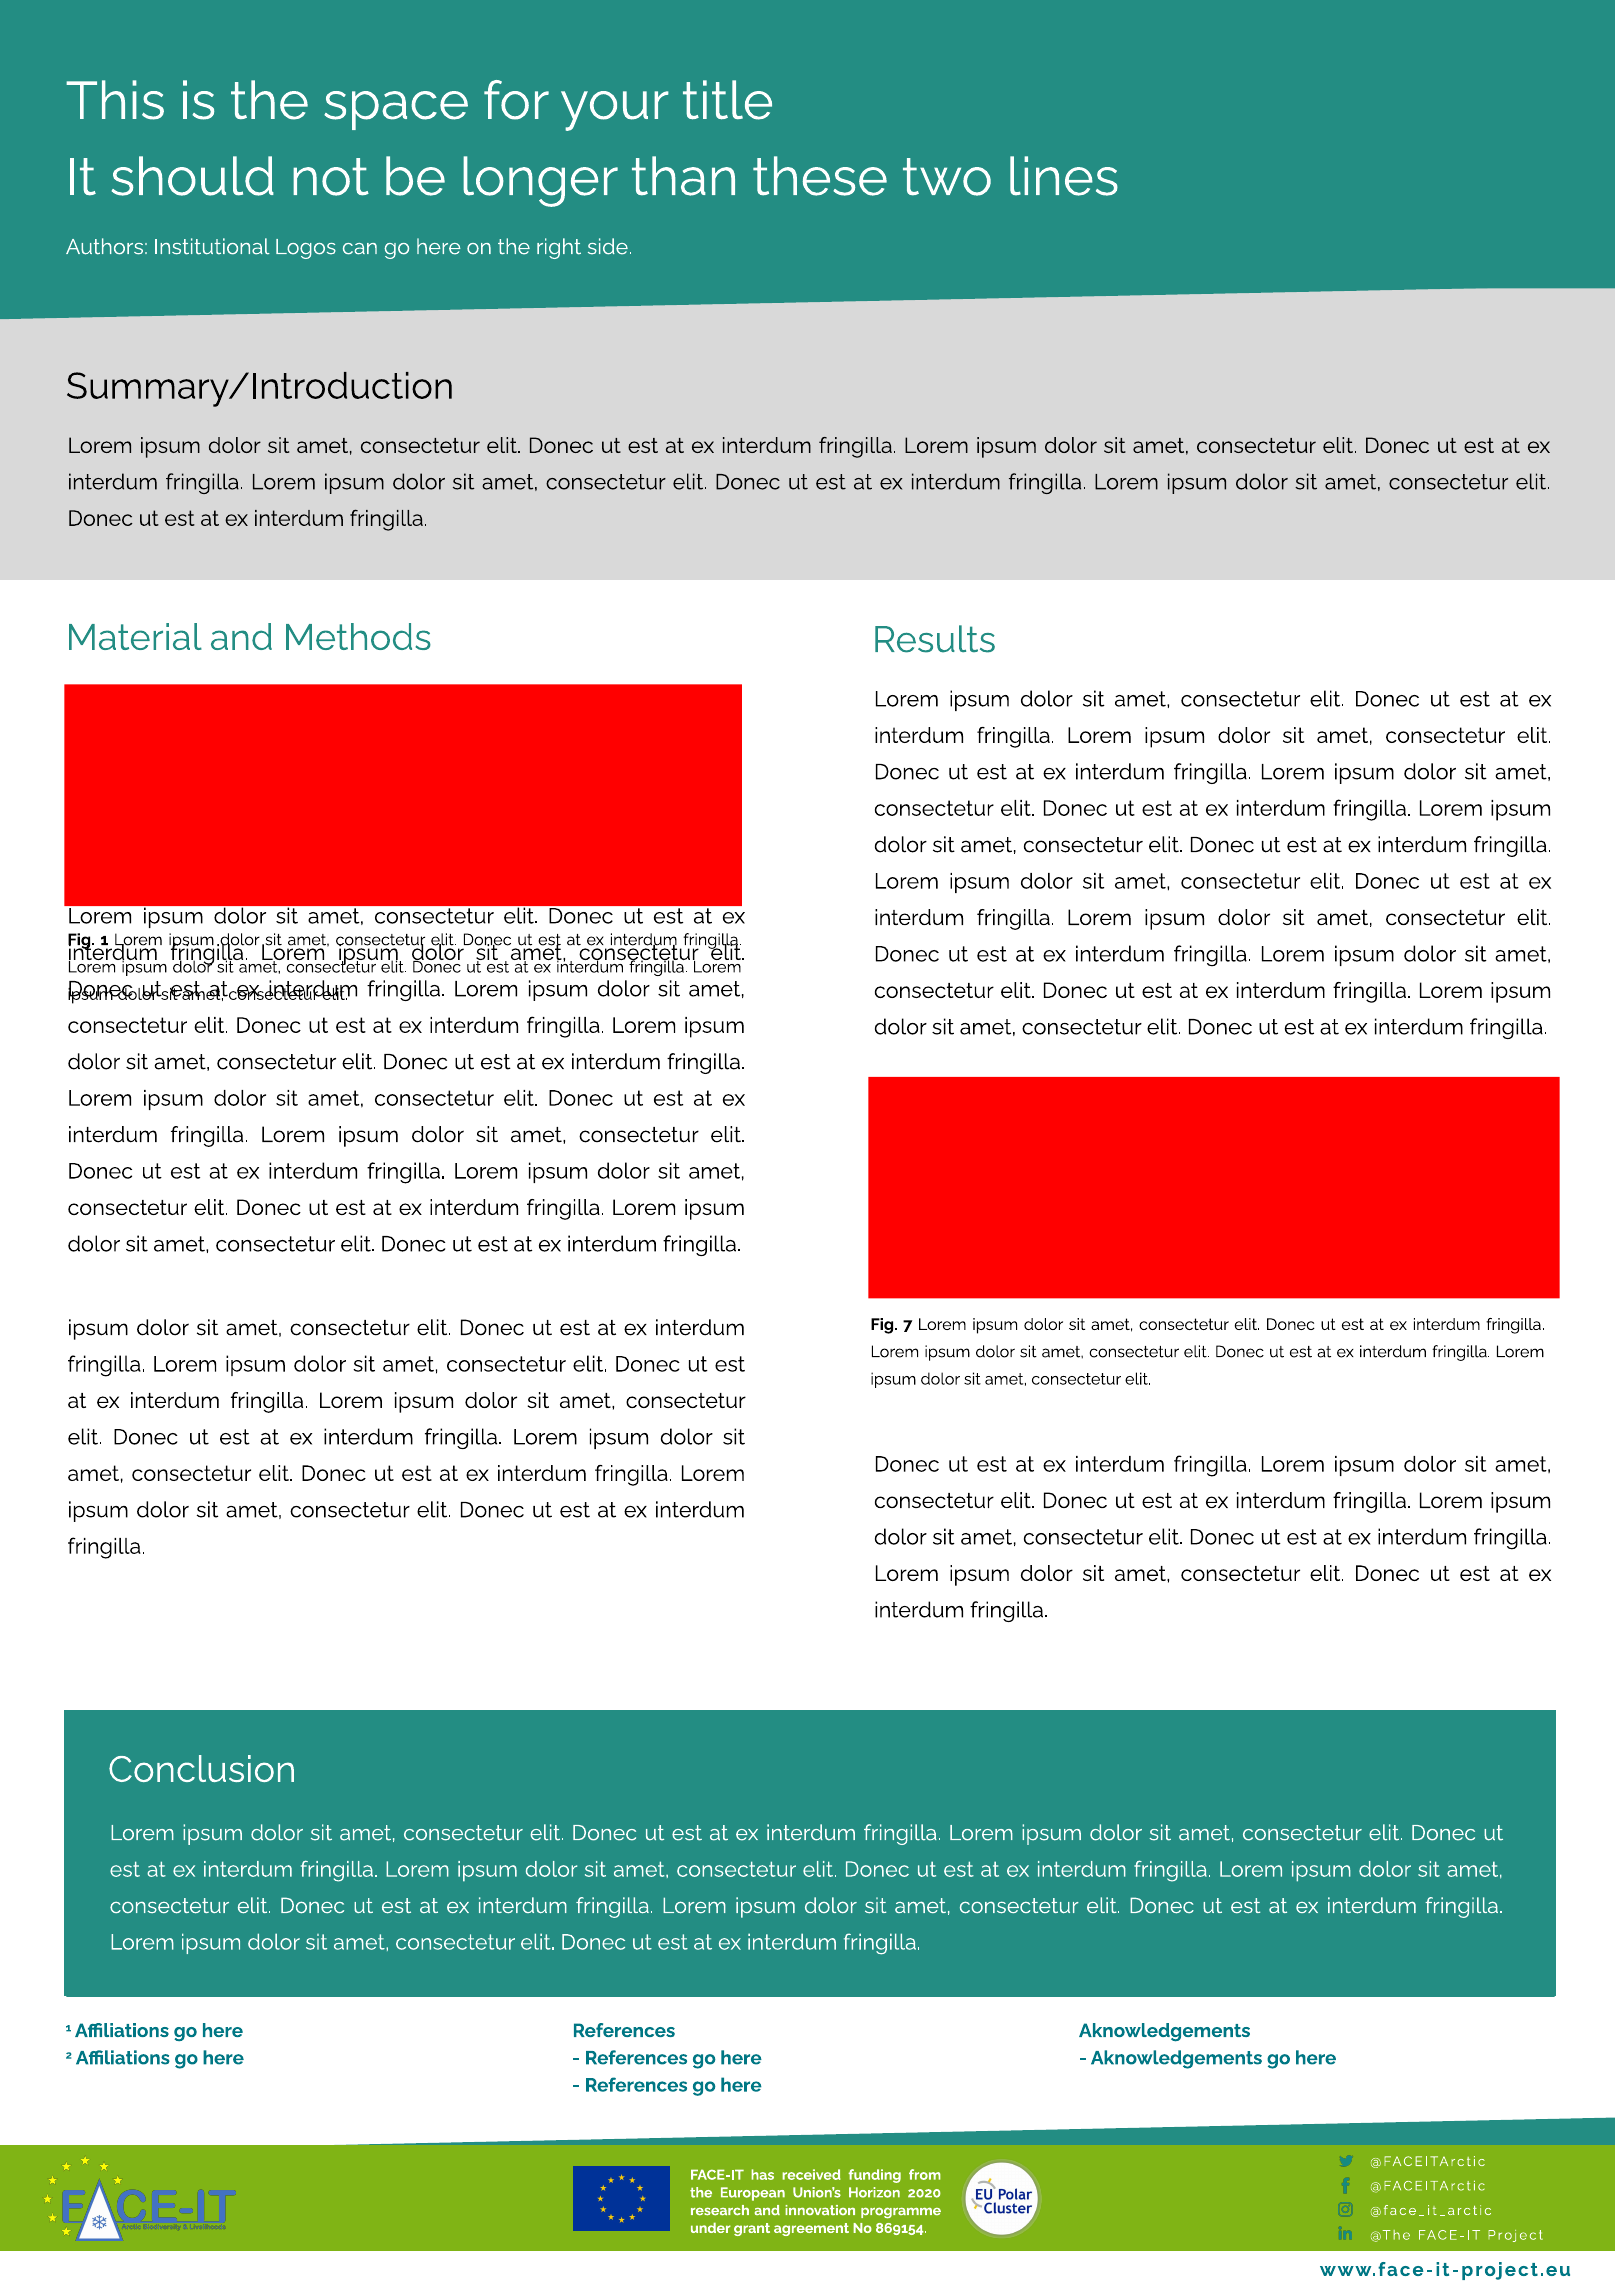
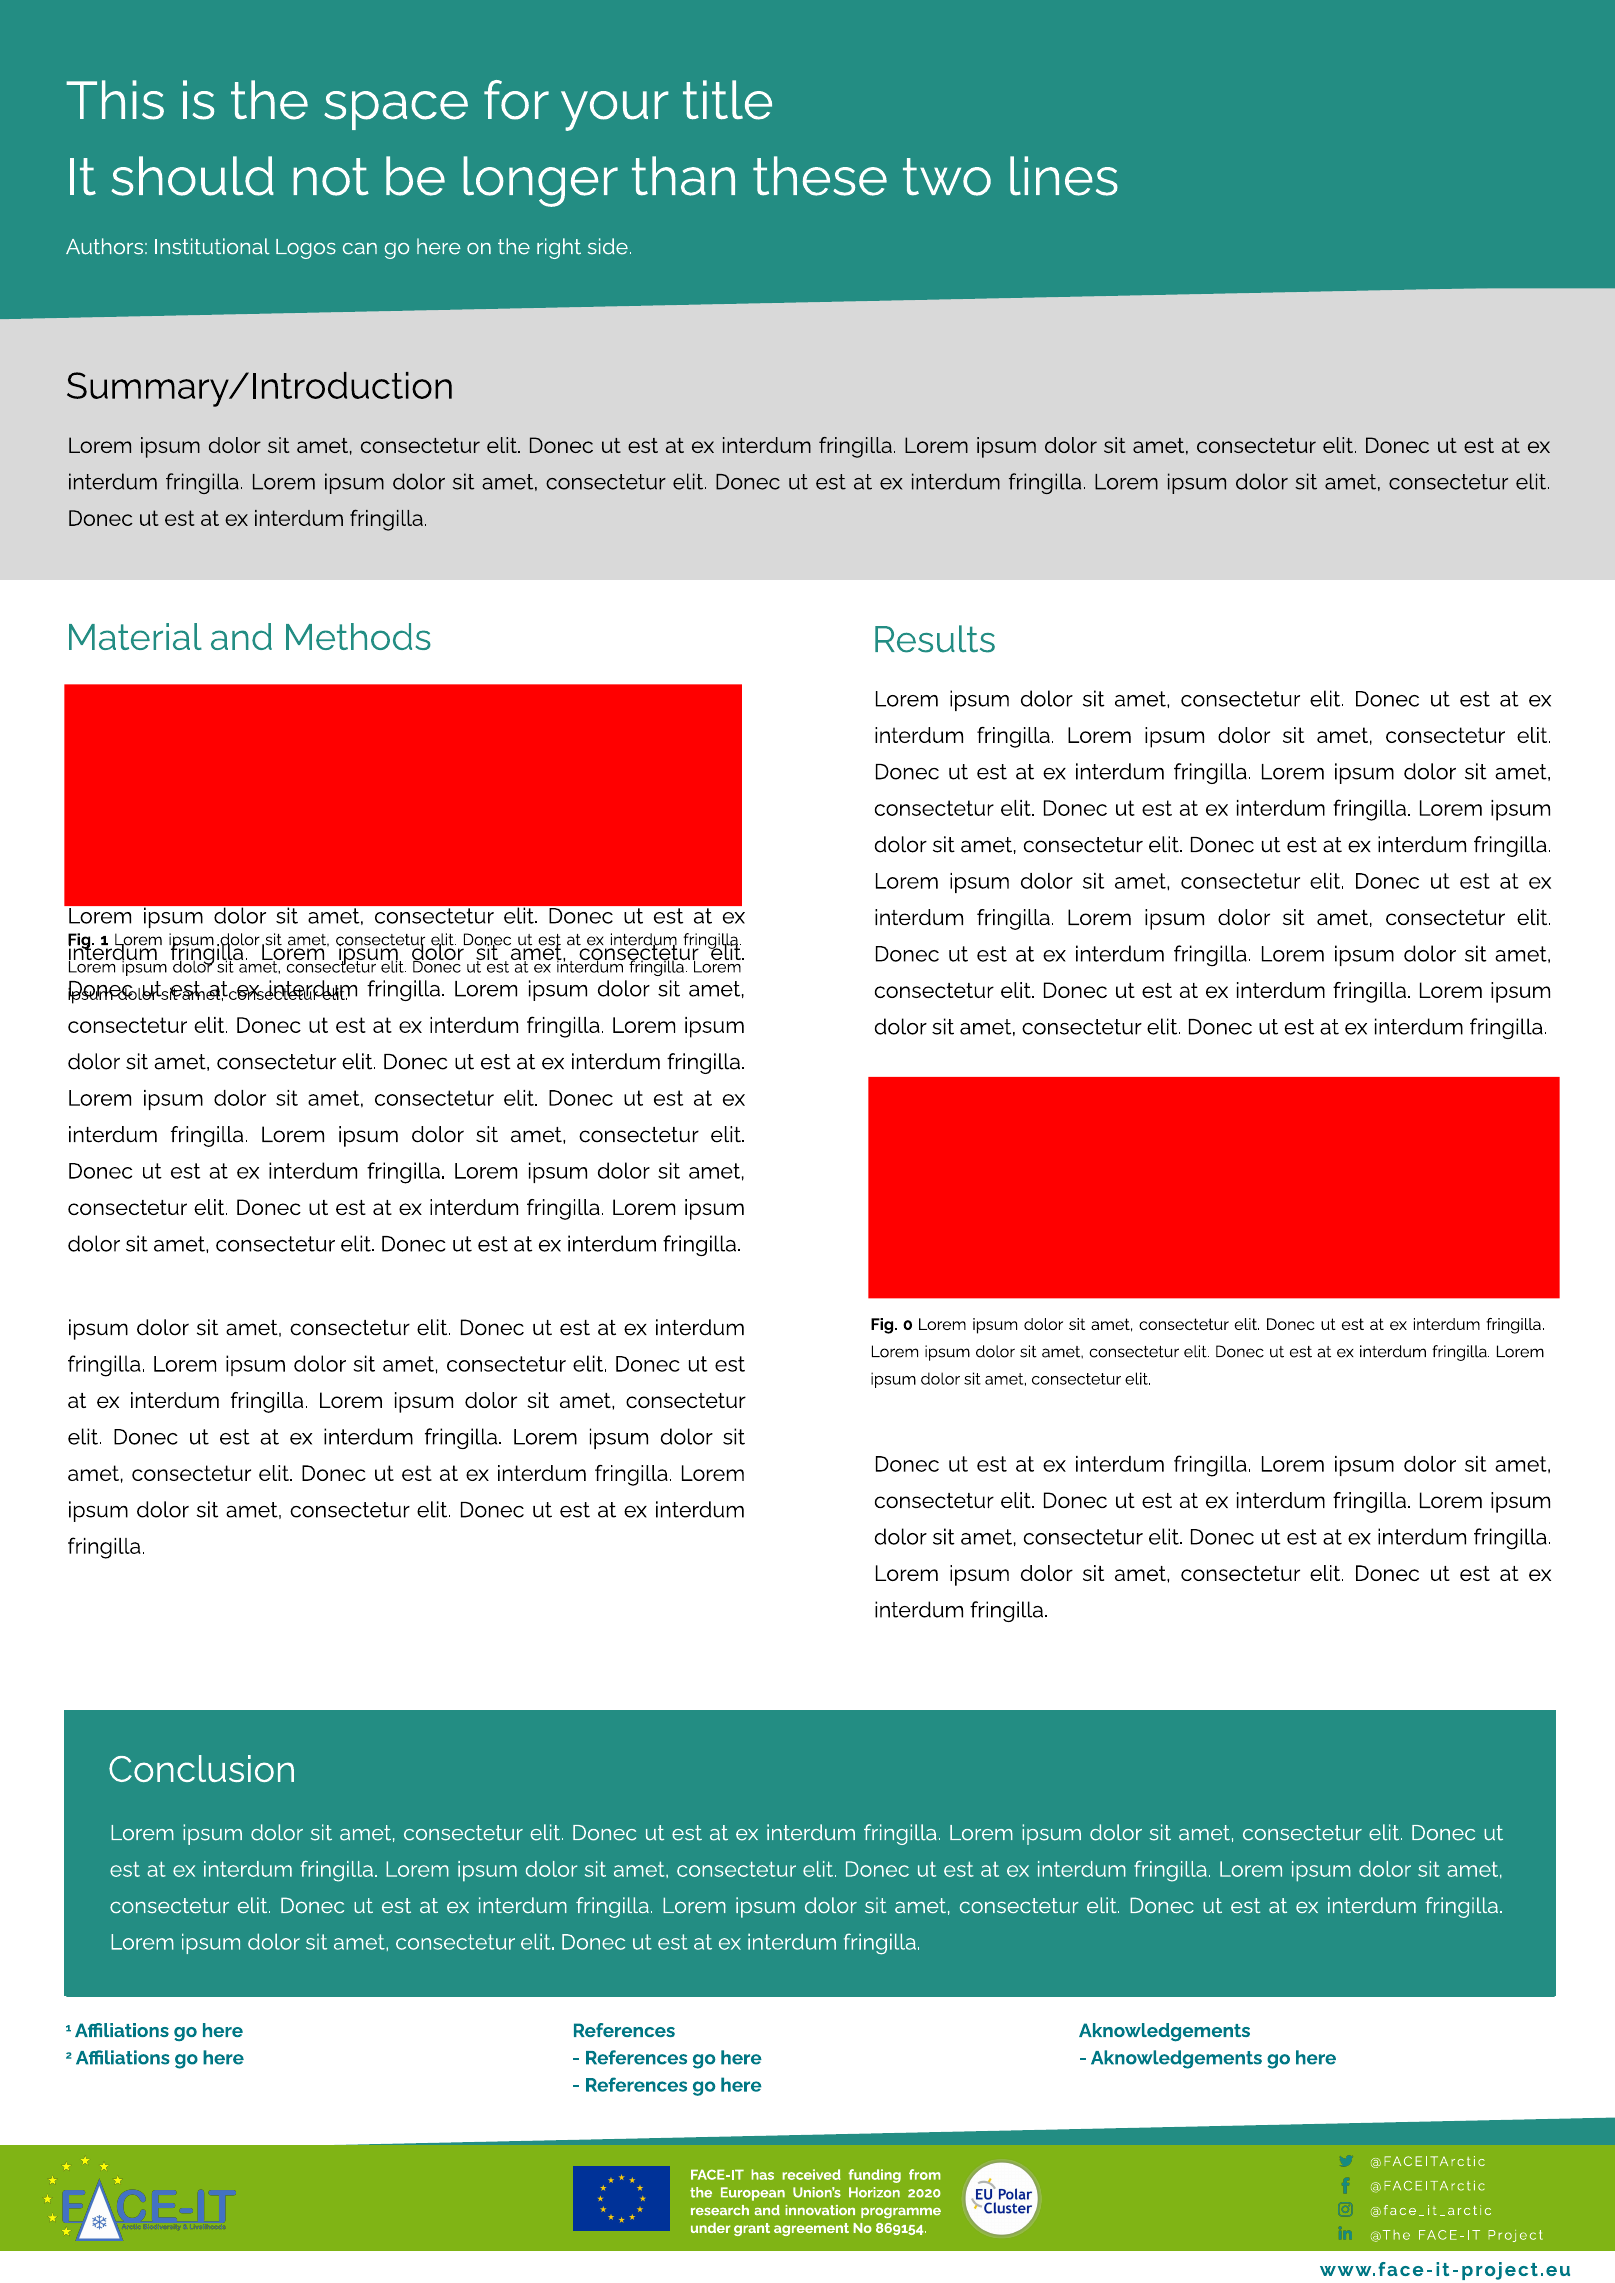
7: 7 -> 0
